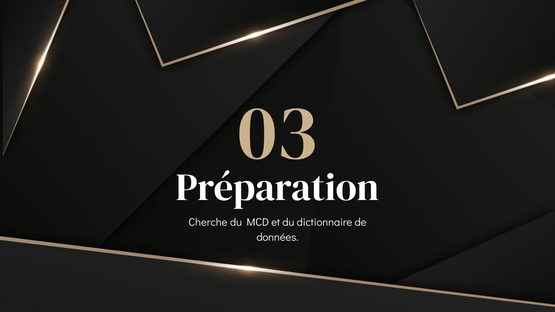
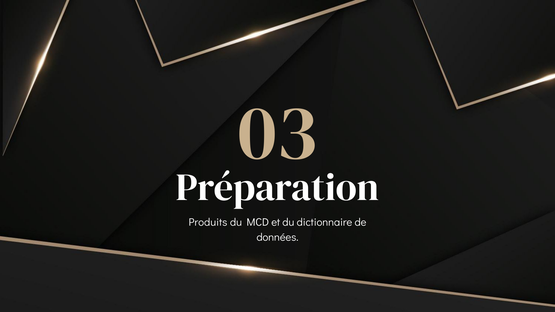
Cherche: Cherche -> Produits
